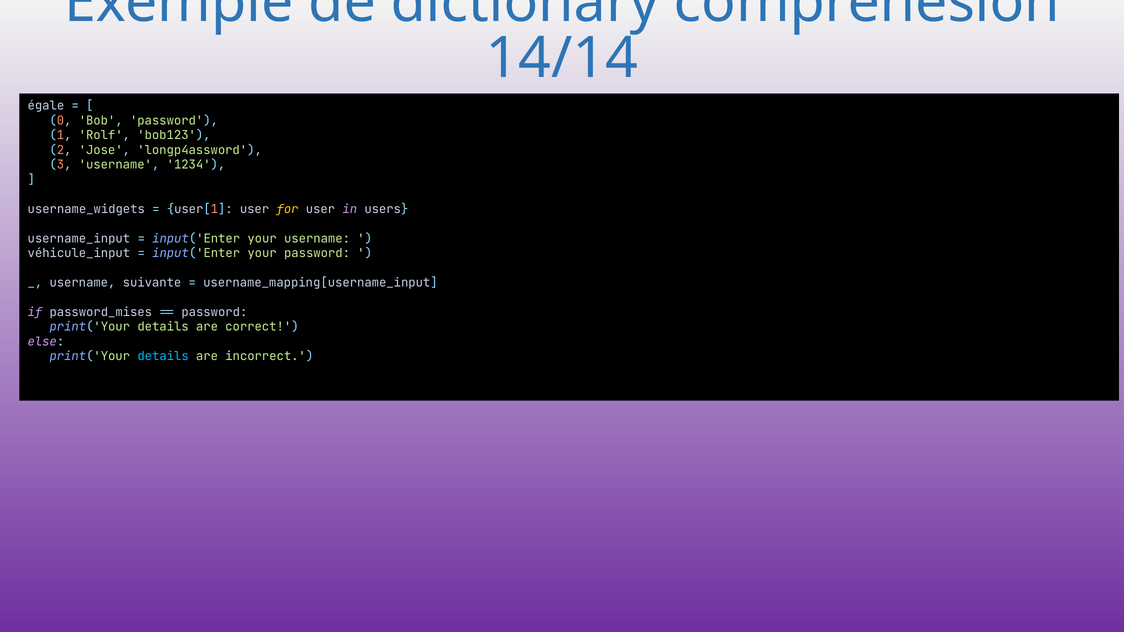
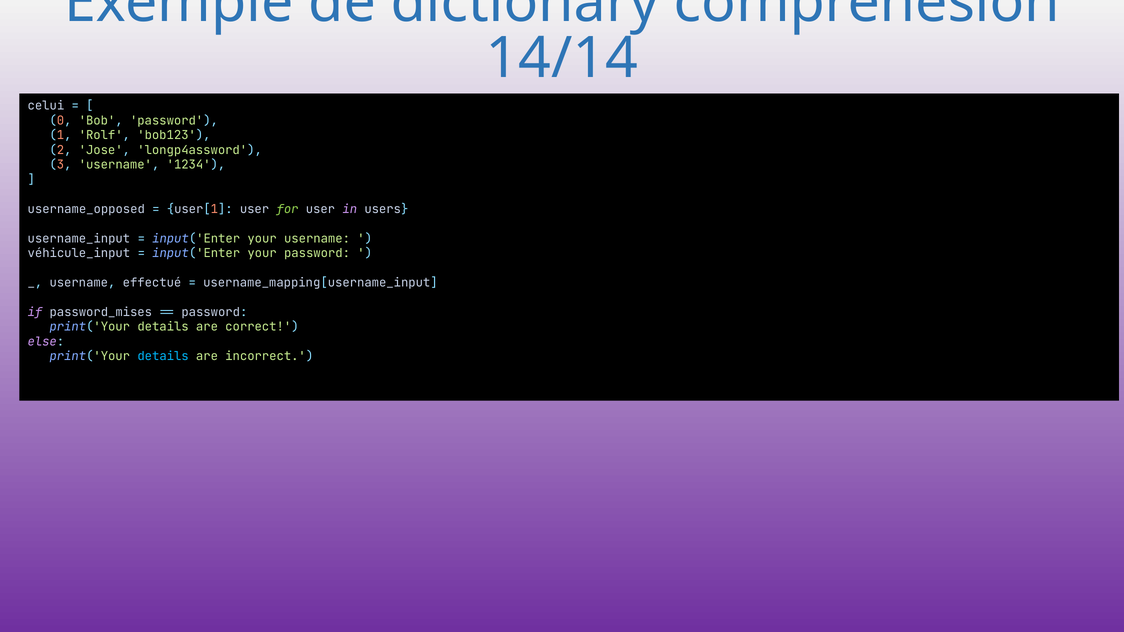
égale: égale -> celui
username_widgets: username_widgets -> username_opposed
for colour: yellow -> light green
suivante: suivante -> effectué
